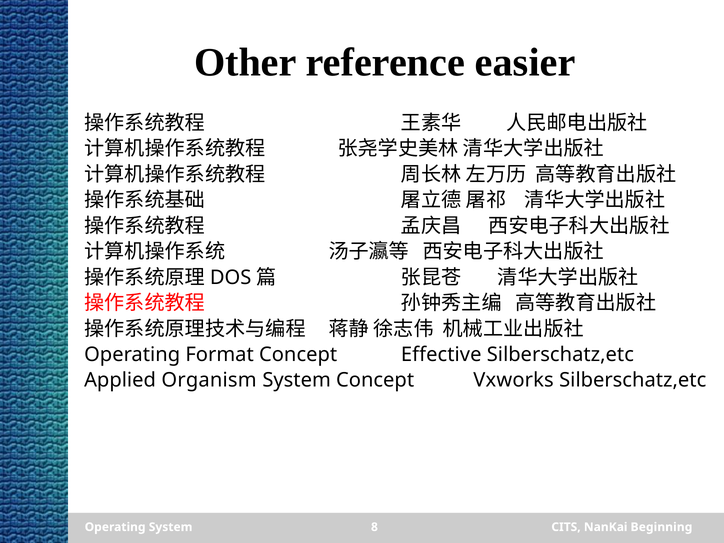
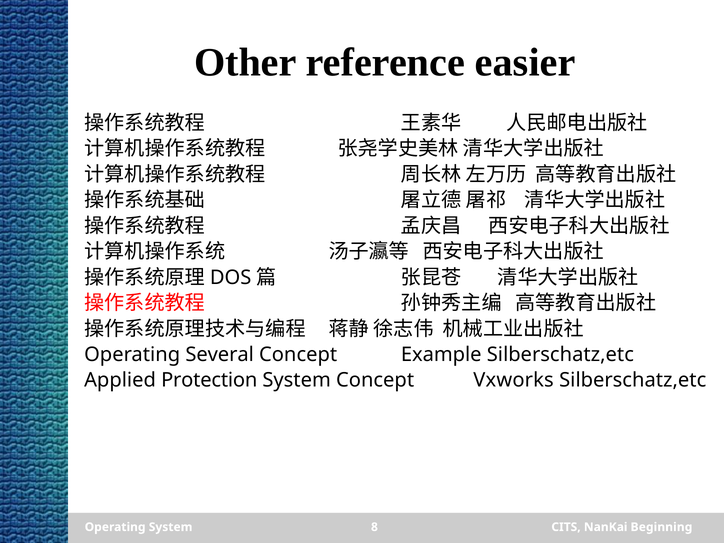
Format: Format -> Several
Effective: Effective -> Example
Organism: Organism -> Protection
